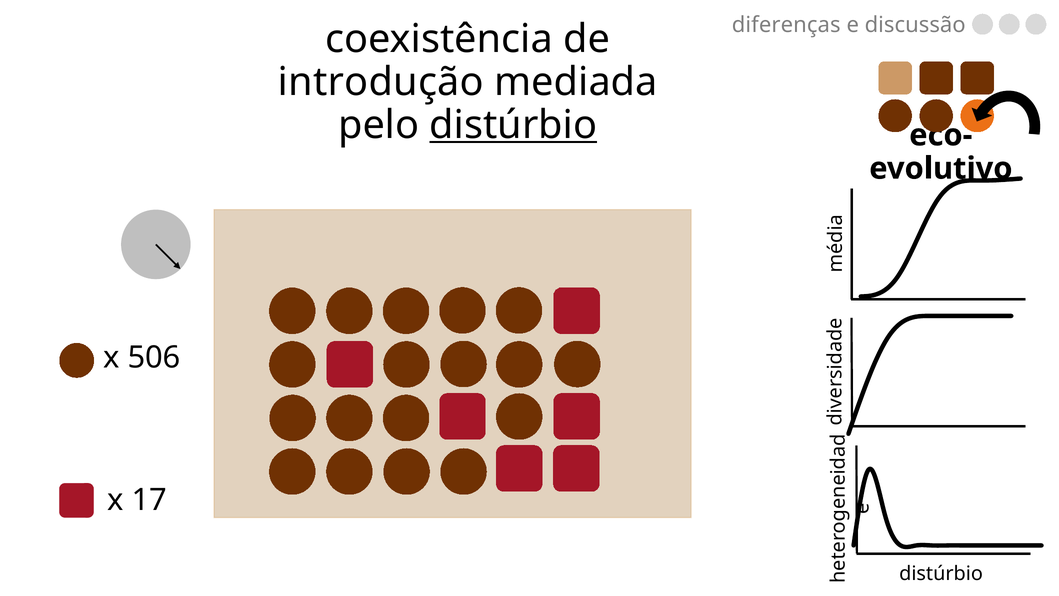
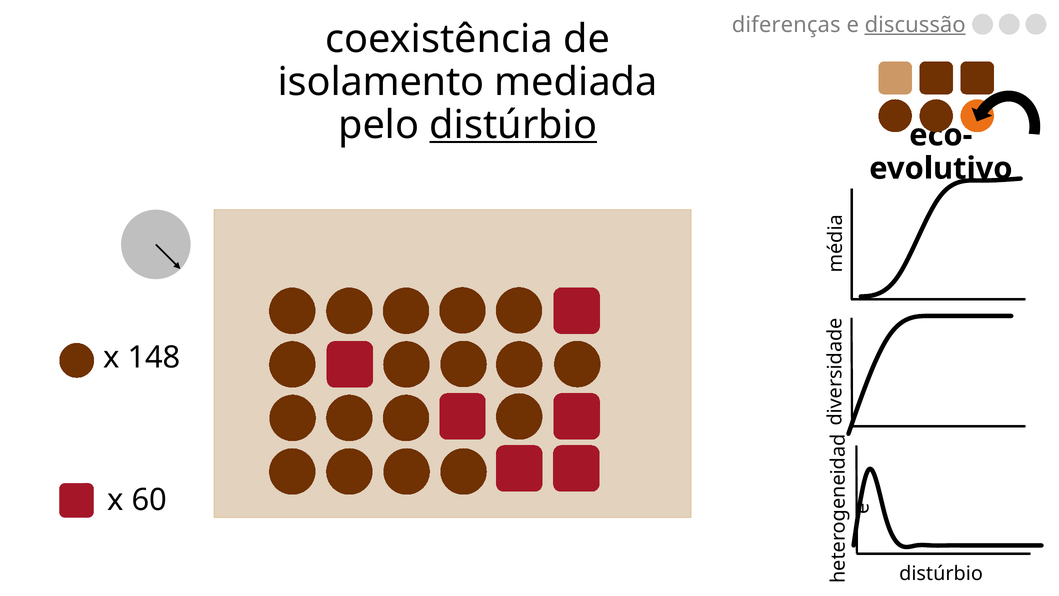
discussão underline: none -> present
introdução: introdução -> isolamento
506: 506 -> 148
17: 17 -> 60
